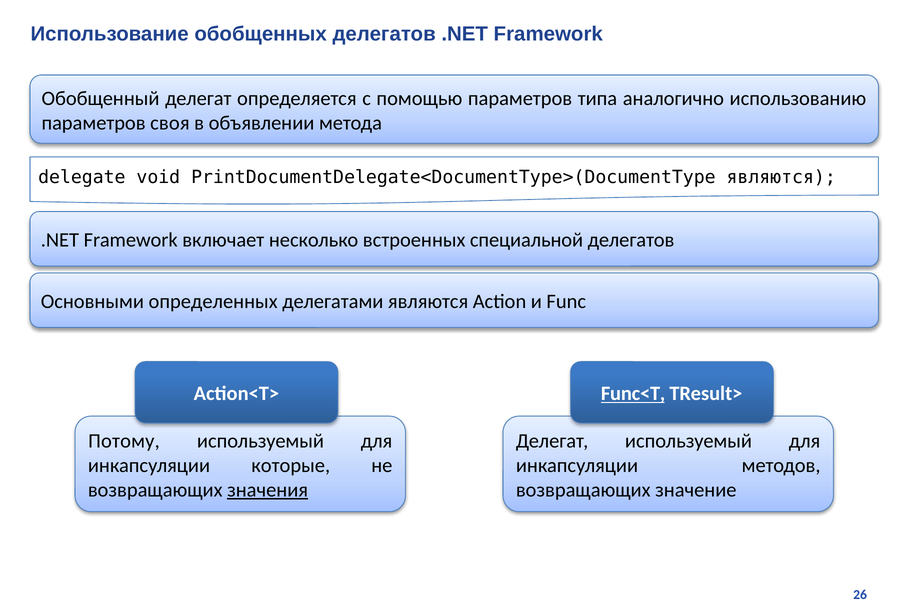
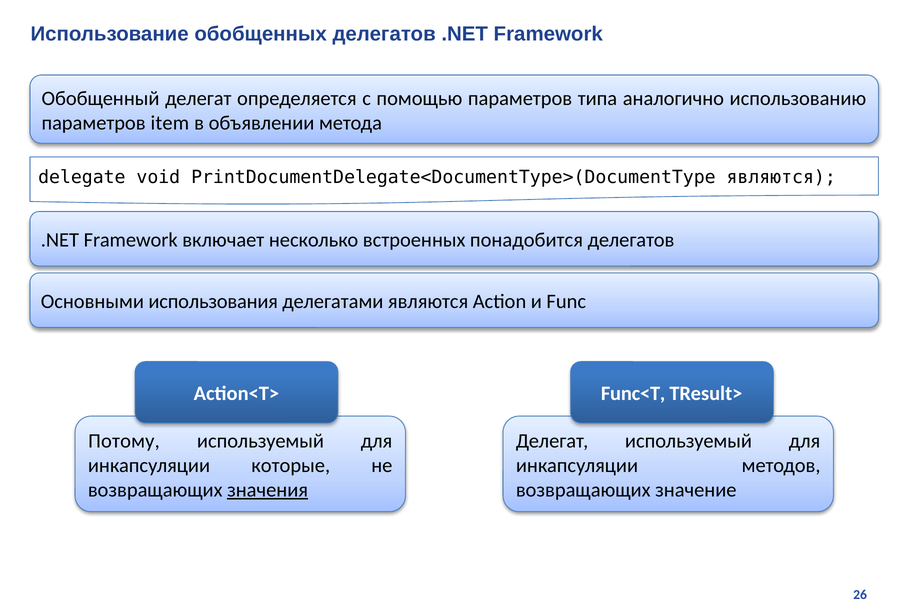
своя: своя -> item
специальной: специальной -> понадобится
определенных: определенных -> использования
Func<T underline: present -> none
